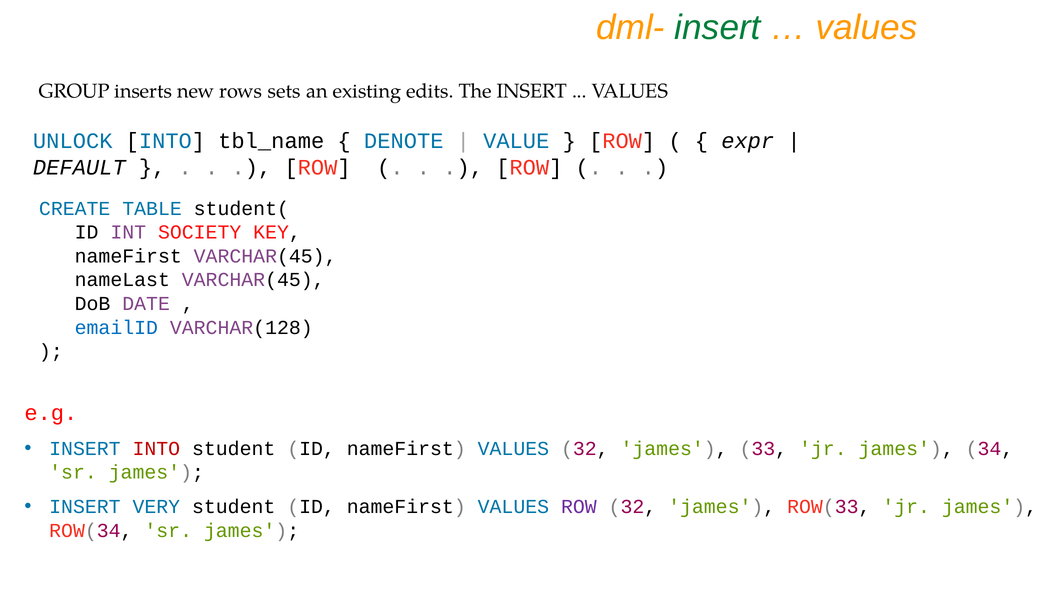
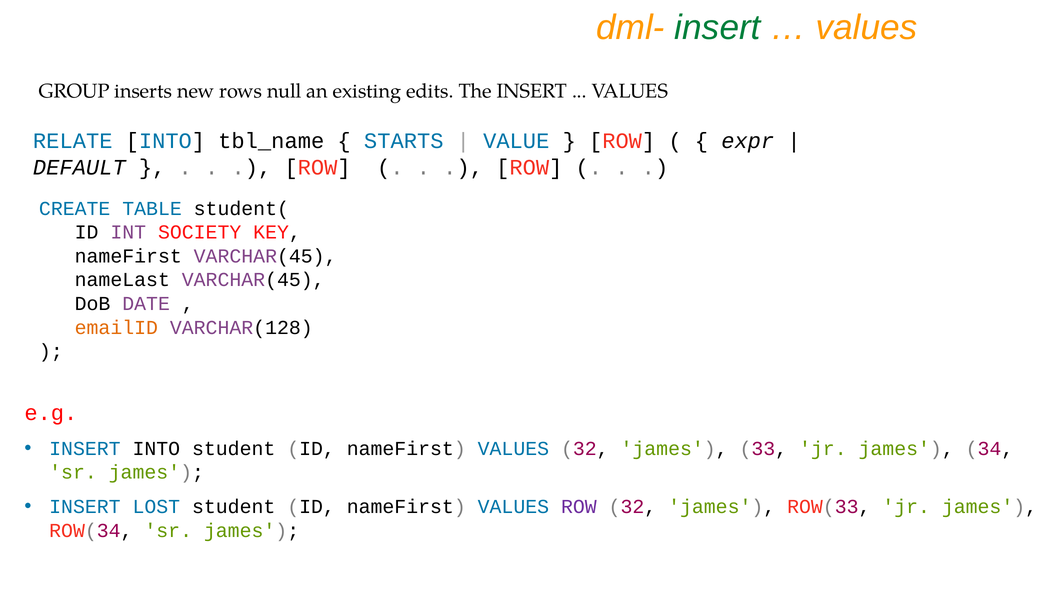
sets: sets -> null
UNLOCK: UNLOCK -> RELATE
DENOTE: DENOTE -> STARTS
emailID colour: blue -> orange
INTO at (156, 449) colour: red -> black
VERY: VERY -> LOST
